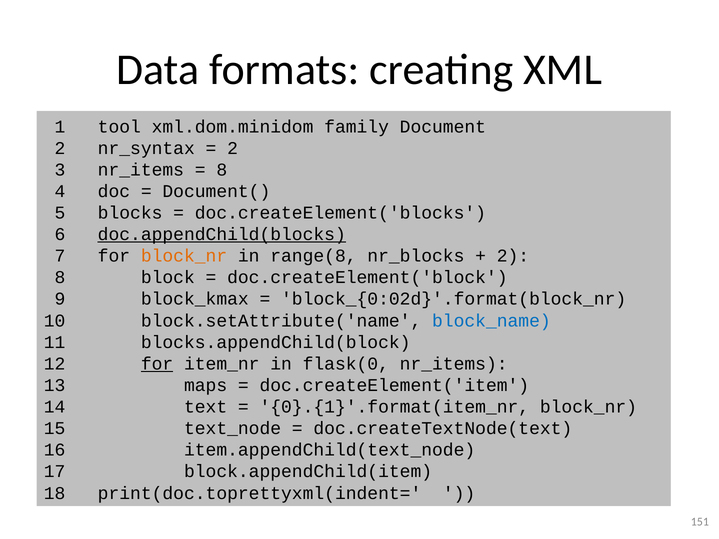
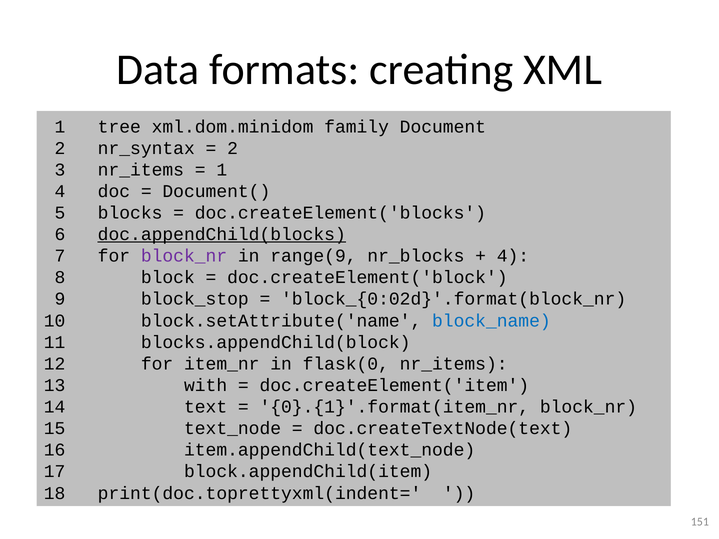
tool: tool -> tree
8 at (222, 170): 8 -> 1
block_nr at (184, 256) colour: orange -> purple
range(8: range(8 -> range(9
2 at (513, 256): 2 -> 4
block_kmax: block_kmax -> block_stop
for at (157, 364) underline: present -> none
maps: maps -> with
